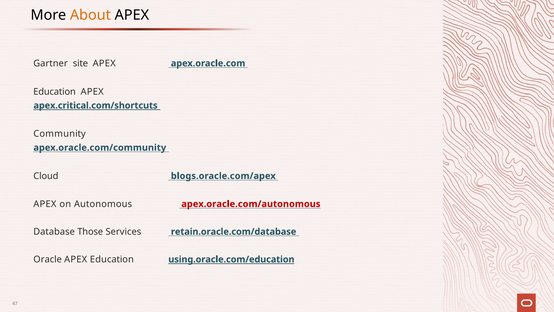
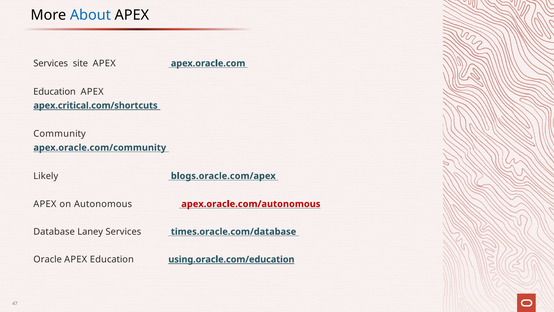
About colour: orange -> blue
Gartner at (51, 63): Gartner -> Services
Cloud: Cloud -> Likely
Those: Those -> Laney
retain.oracle.com/database: retain.oracle.com/database -> times.oracle.com/database
